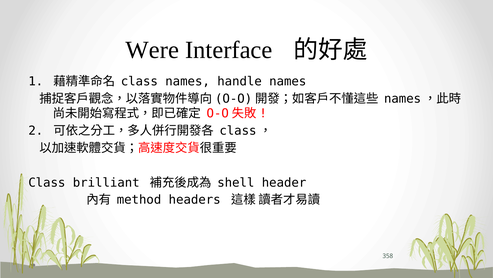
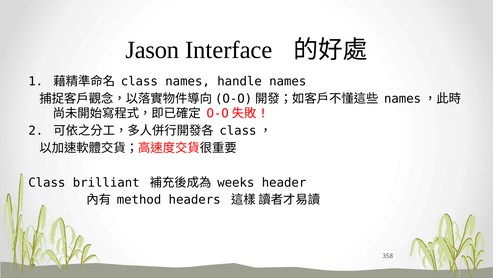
Were: Were -> Jason
shell: shell -> weeks
